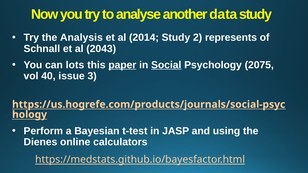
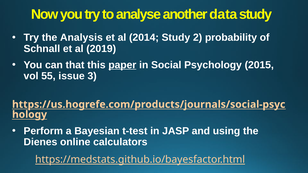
represents: represents -> probability
2043: 2043 -> 2019
lots: lots -> that
Social underline: present -> none
2075: 2075 -> 2015
40: 40 -> 55
